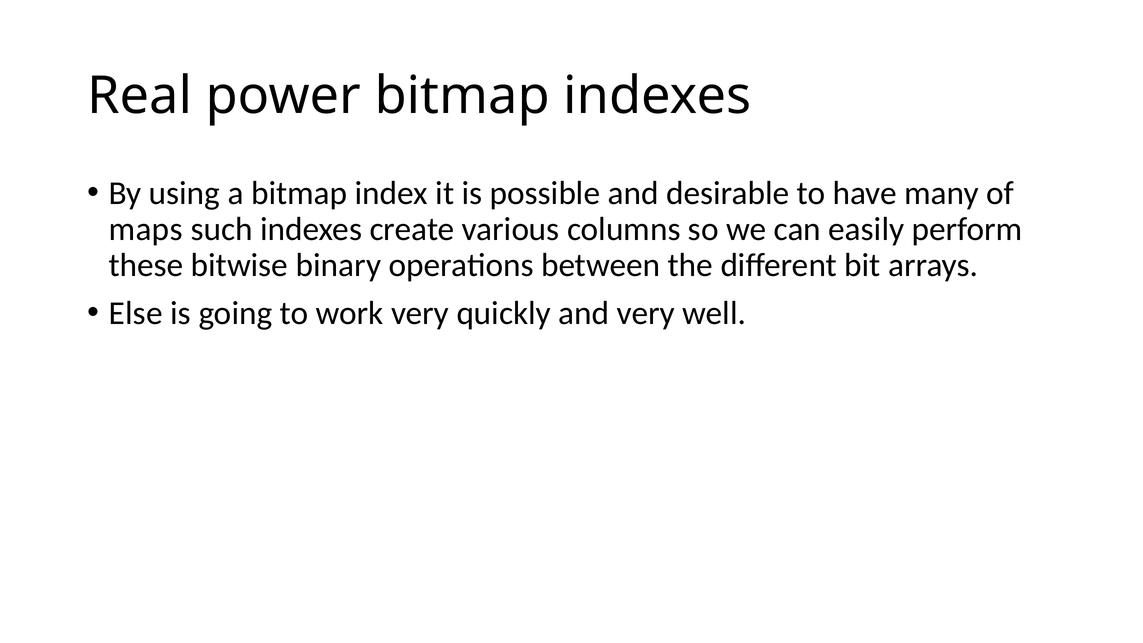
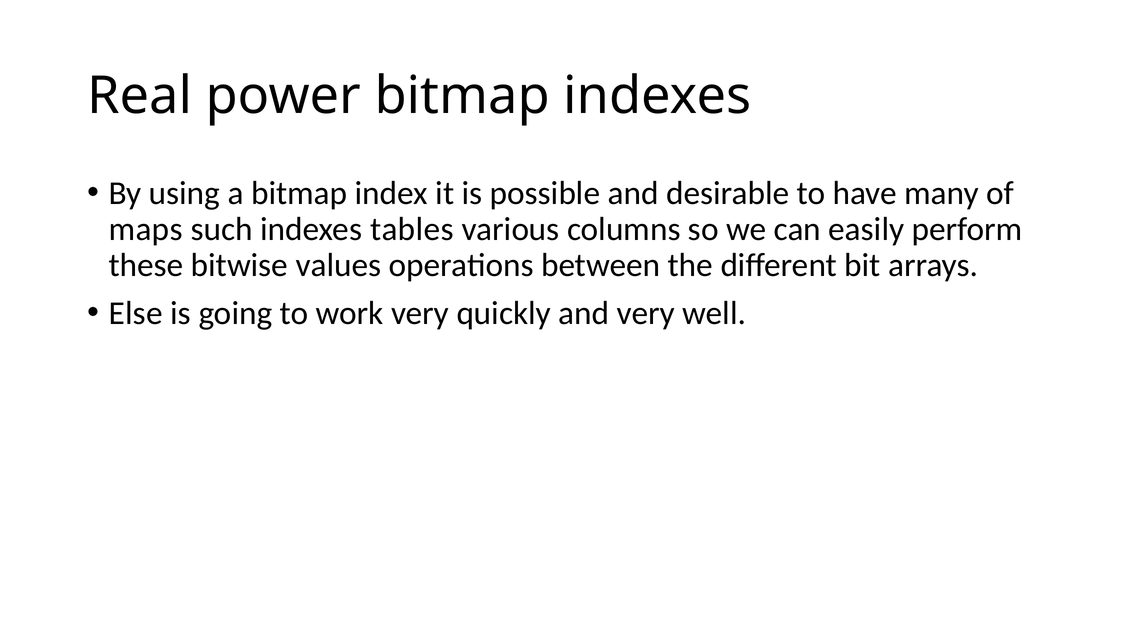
create: create -> tables
binary: binary -> values
